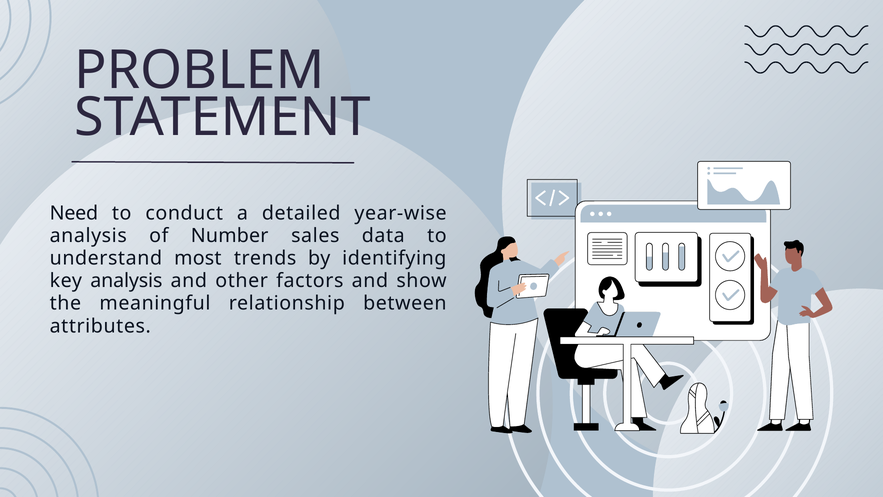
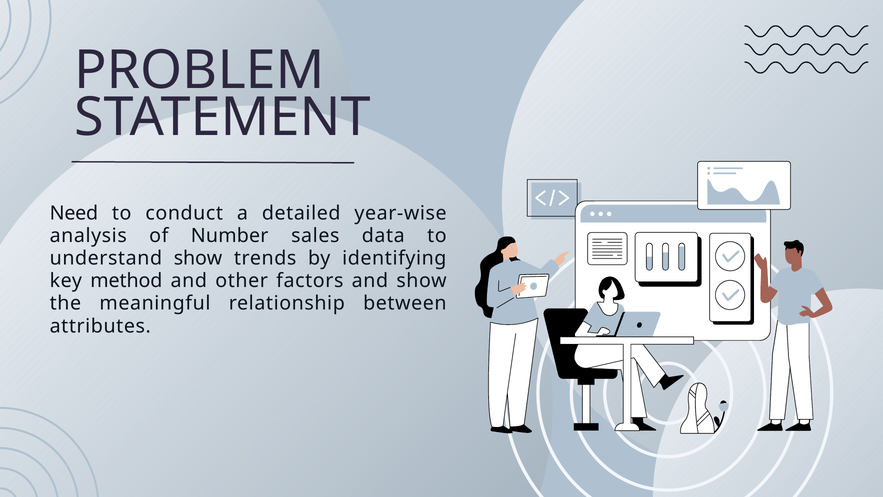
understand most: most -> show
key analysis: analysis -> method
